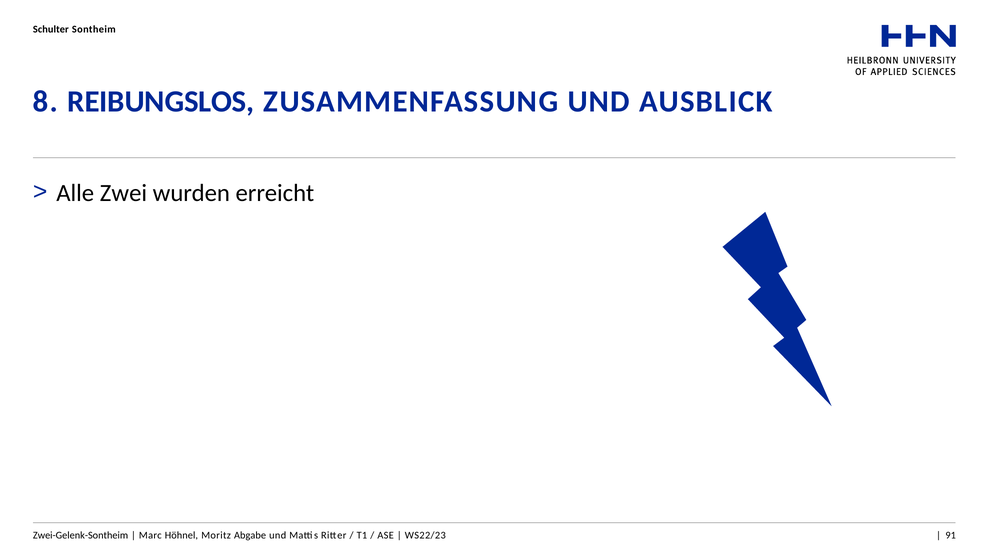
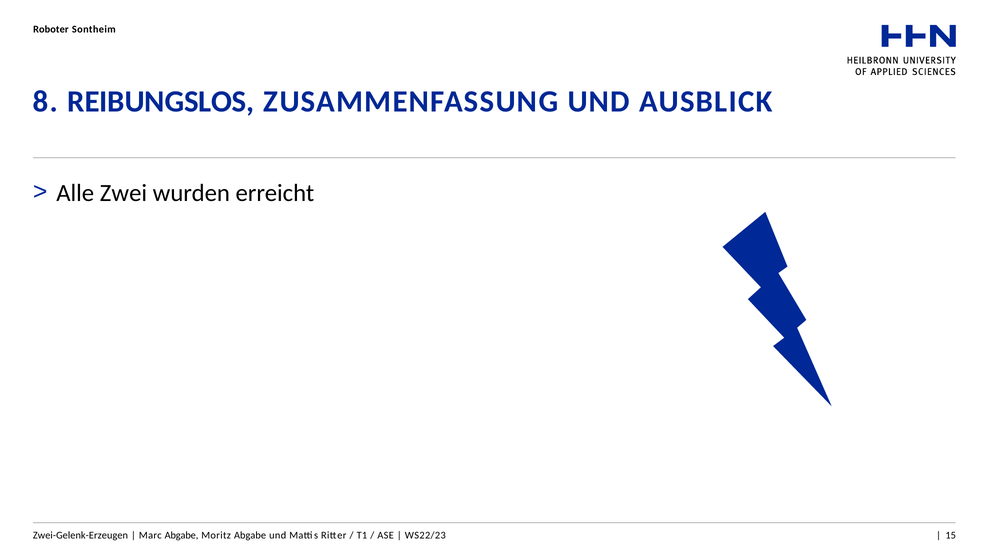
Schulter: Schulter -> Roboter
Zwei-Gelenk-Sontheim: Zwei-Gelenk-Sontheim -> Zwei-Gelenk-Erzeugen
Marc Höhnel: Höhnel -> Abgabe
91: 91 -> 15
